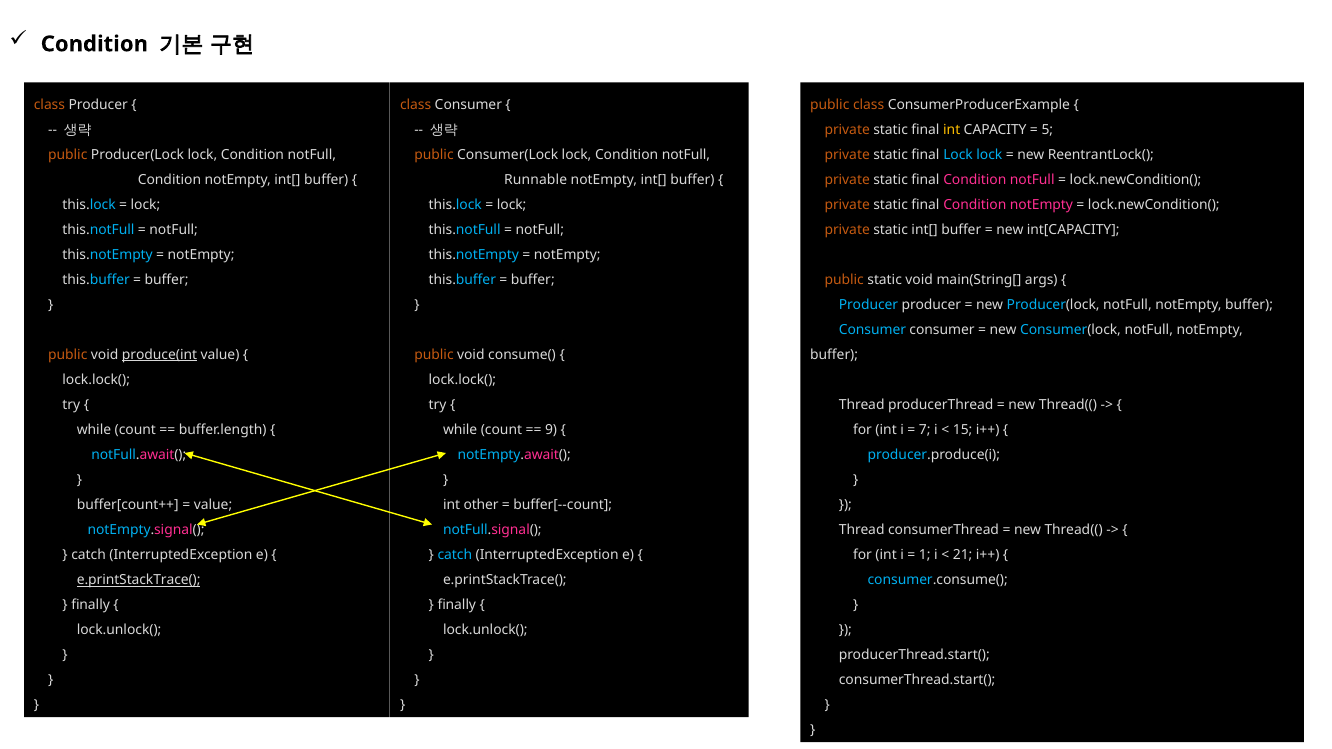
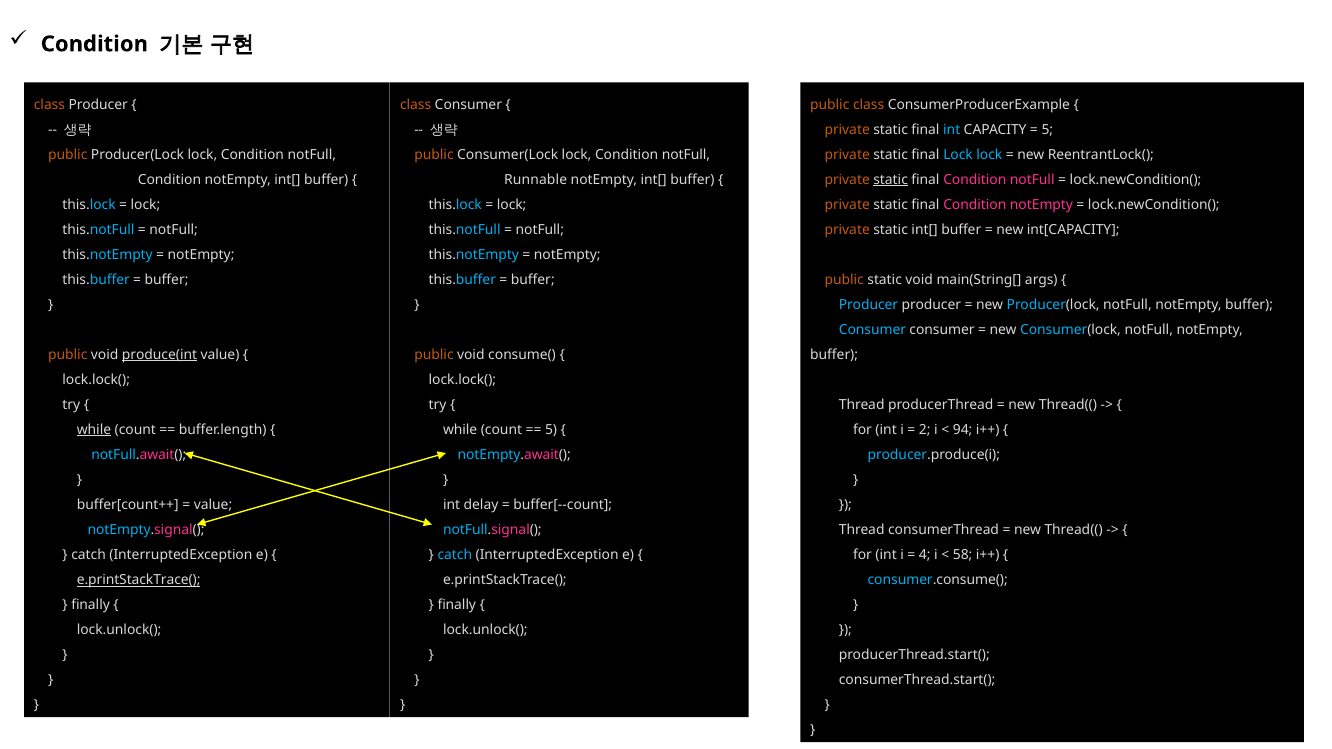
int at (952, 130) colour: yellow -> light blue
static at (891, 180) underline: none -> present
while at (94, 430) underline: none -> present
9 at (551, 430): 9 -> 5
7: 7 -> 2
15: 15 -> 94
other: other -> delay
1: 1 -> 4
21: 21 -> 58
